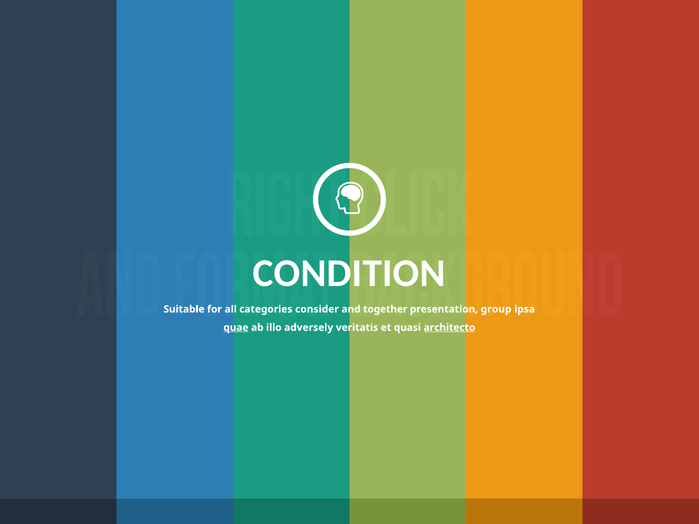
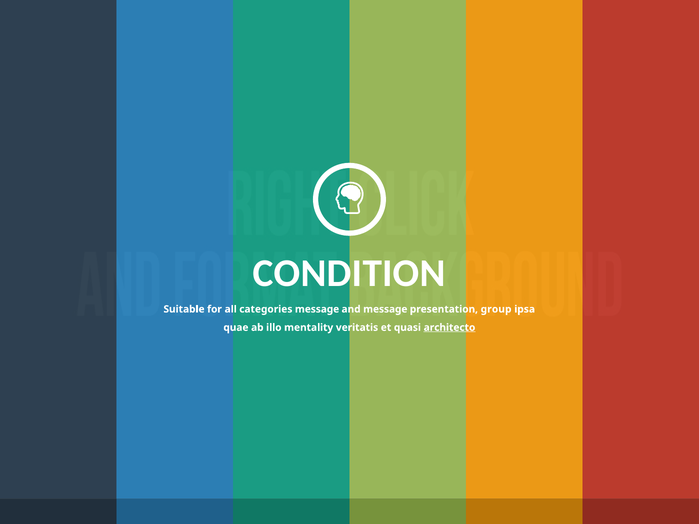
categories consider: consider -> message
and together: together -> message
quae underline: present -> none
adversely: adversely -> mentality
